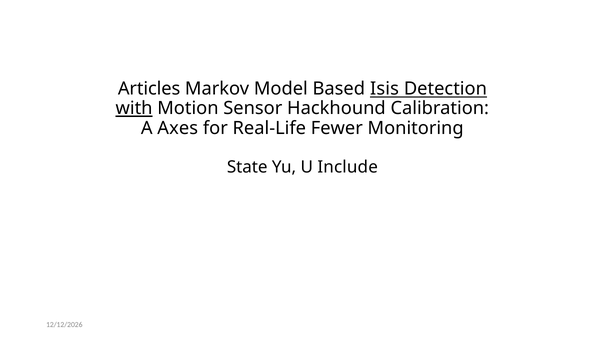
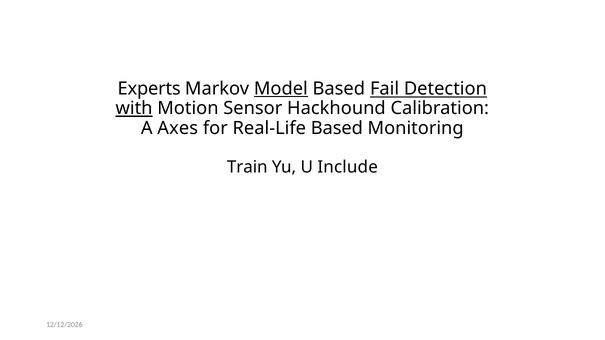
Articles: Articles -> Experts
Model underline: none -> present
Isis: Isis -> Fail
Real-Life Fewer: Fewer -> Based
State: State -> Train
